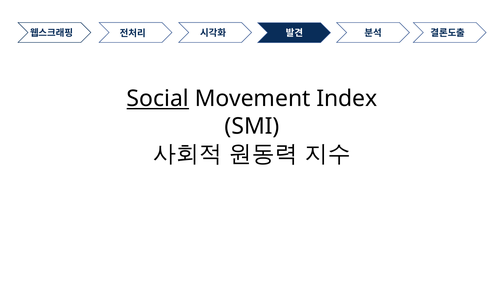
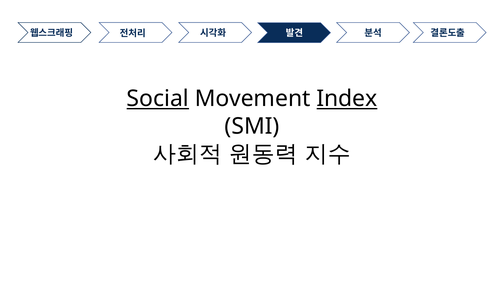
Index underline: none -> present
